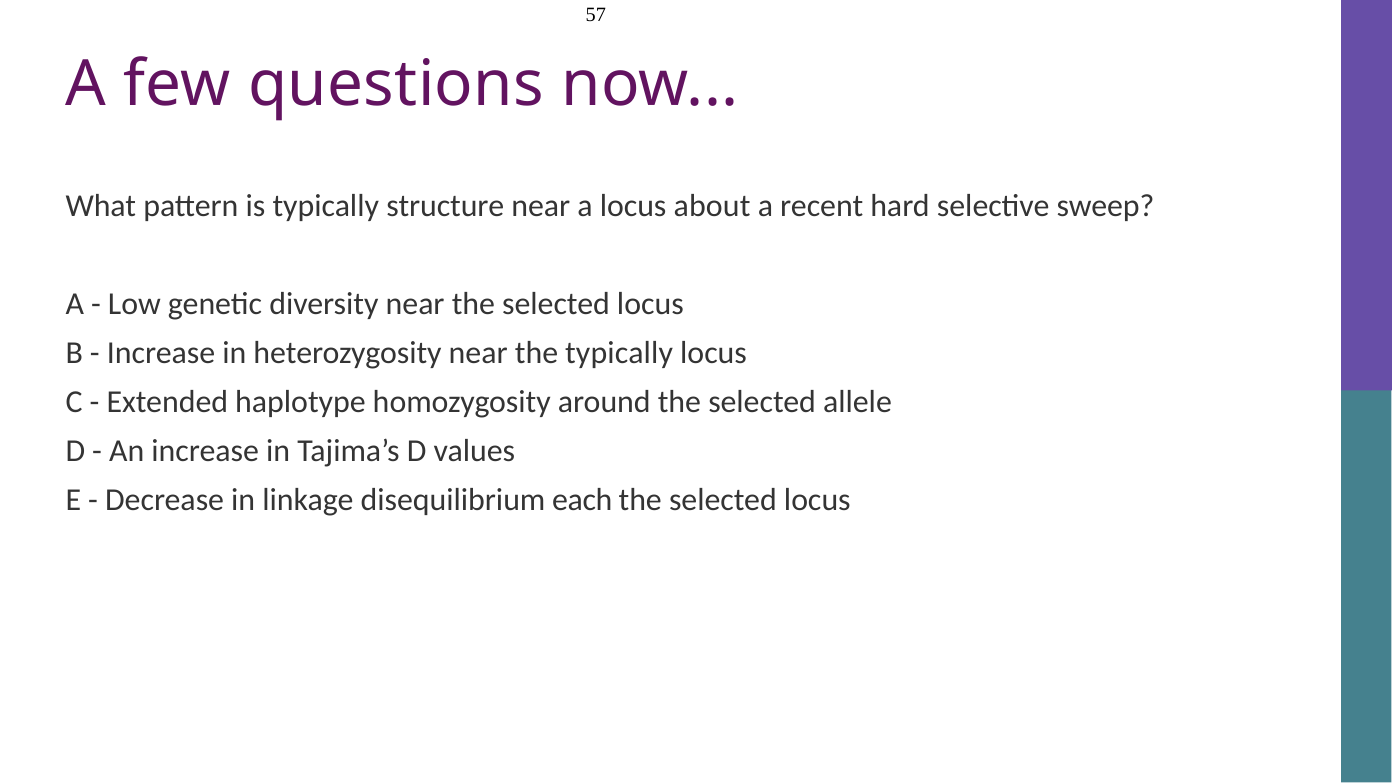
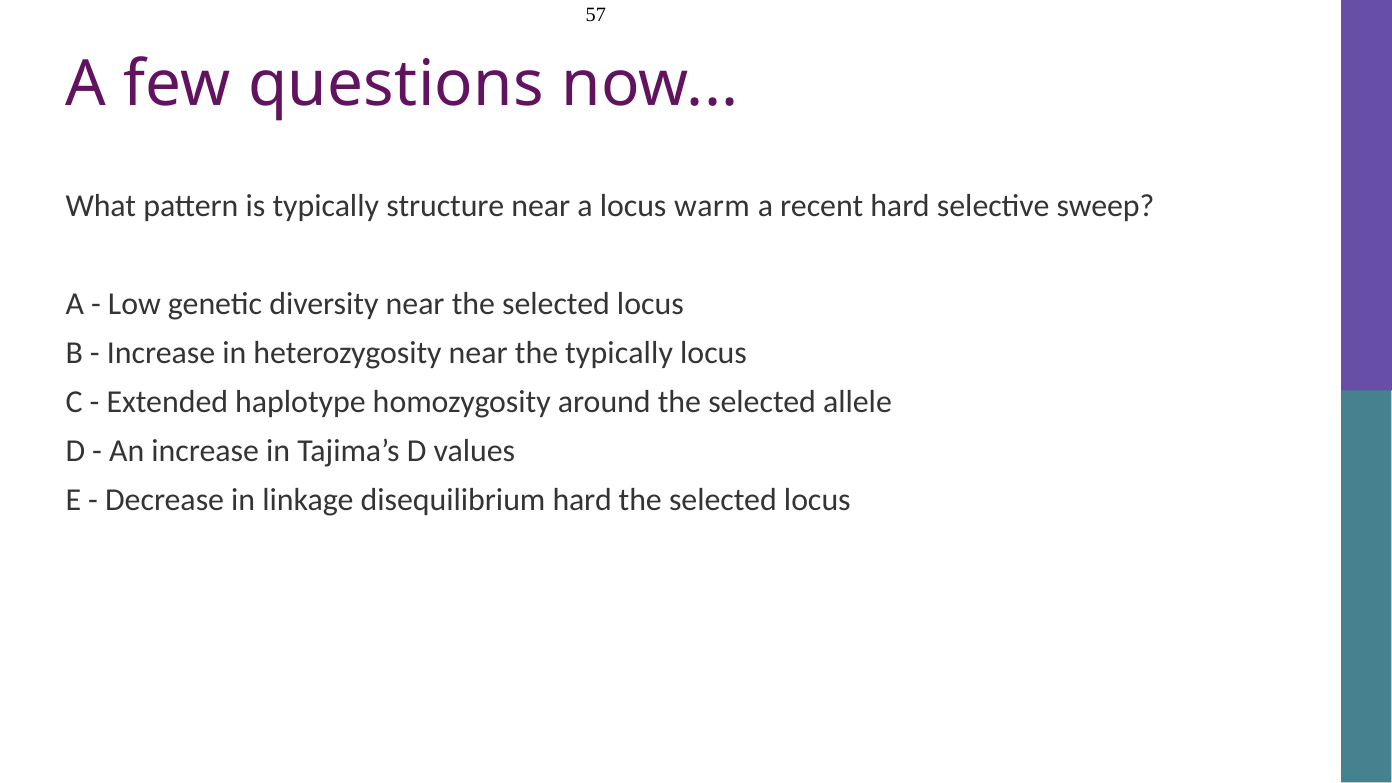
about: about -> warm
disequilibrium each: each -> hard
